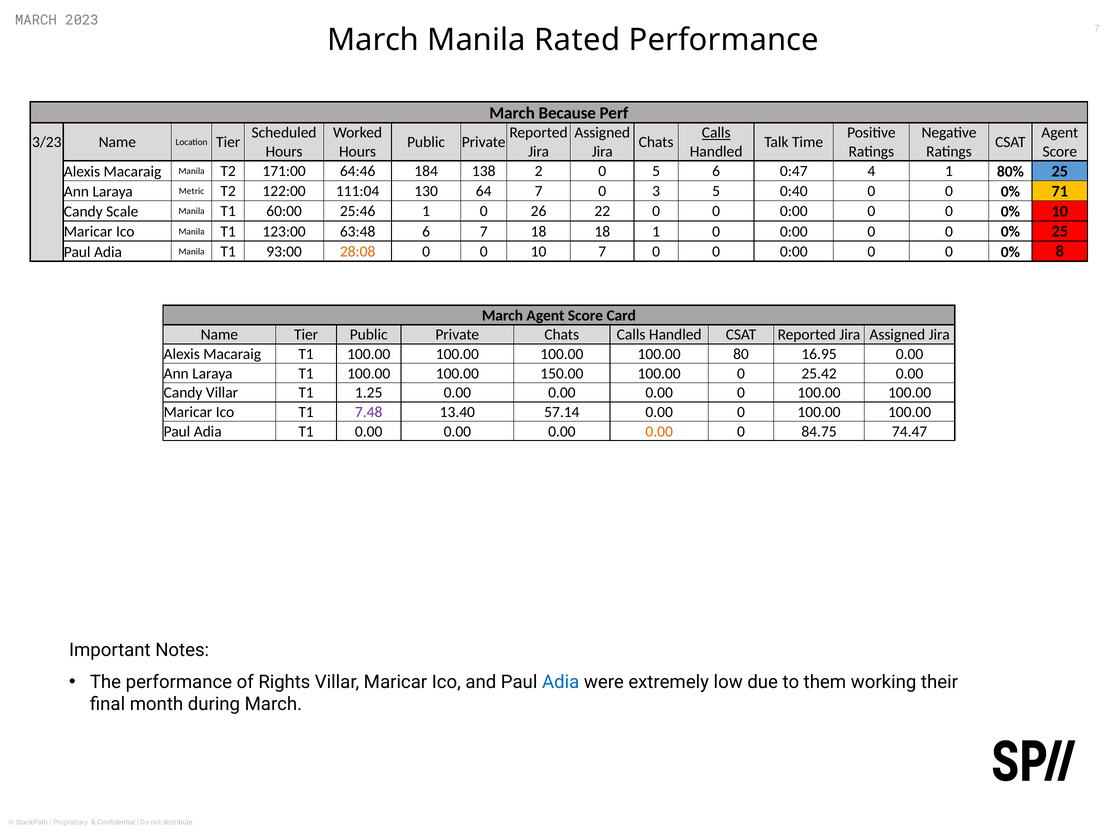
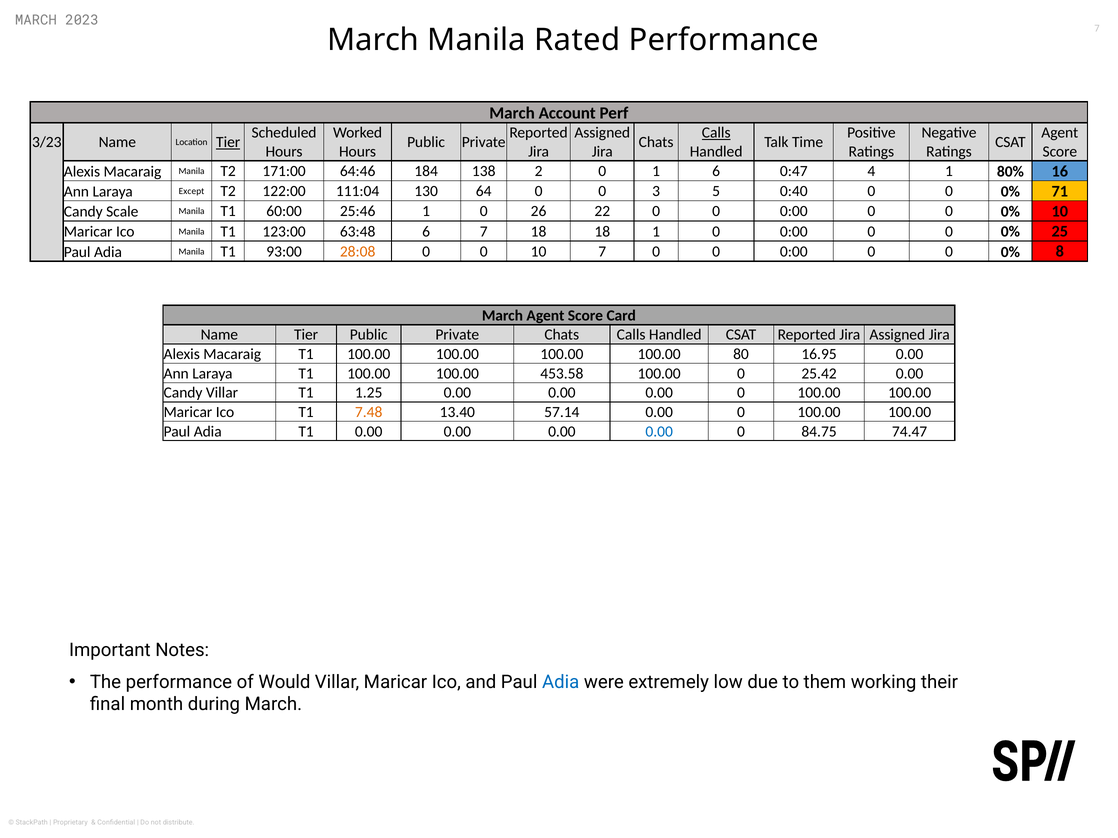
Because: Because -> Account
Tier at (228, 142) underline: none -> present
0 5: 5 -> 1
80% 25: 25 -> 16
Metric: Metric -> Except
64 7: 7 -> 0
150.00: 150.00 -> 453.58
7.48 colour: purple -> orange
0.00 at (659, 432) colour: orange -> blue
Rights: Rights -> Would
